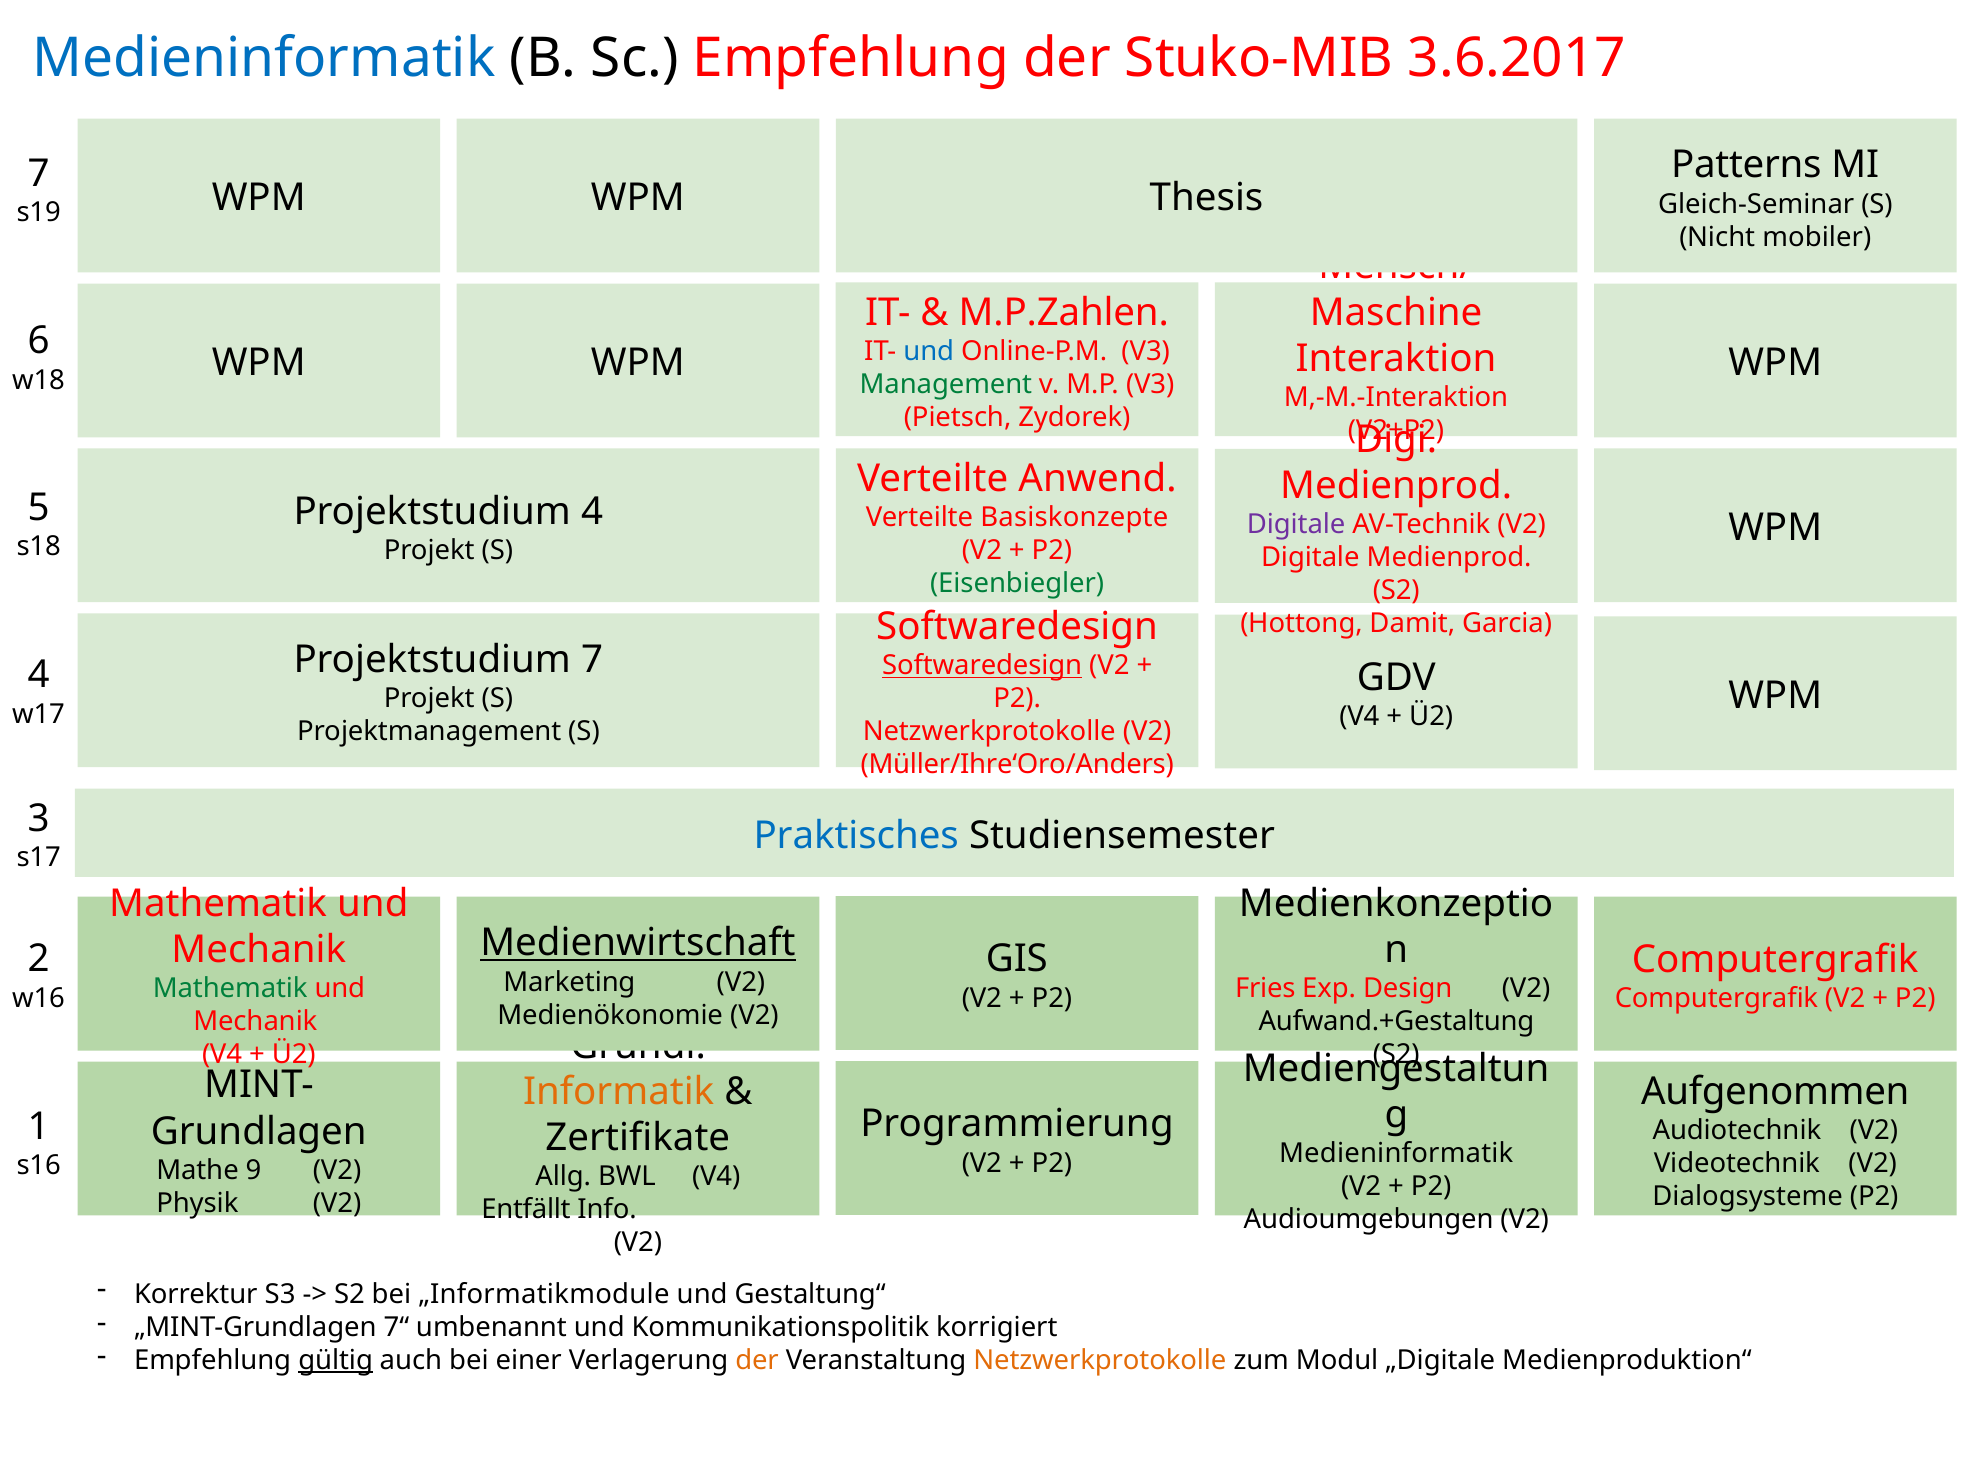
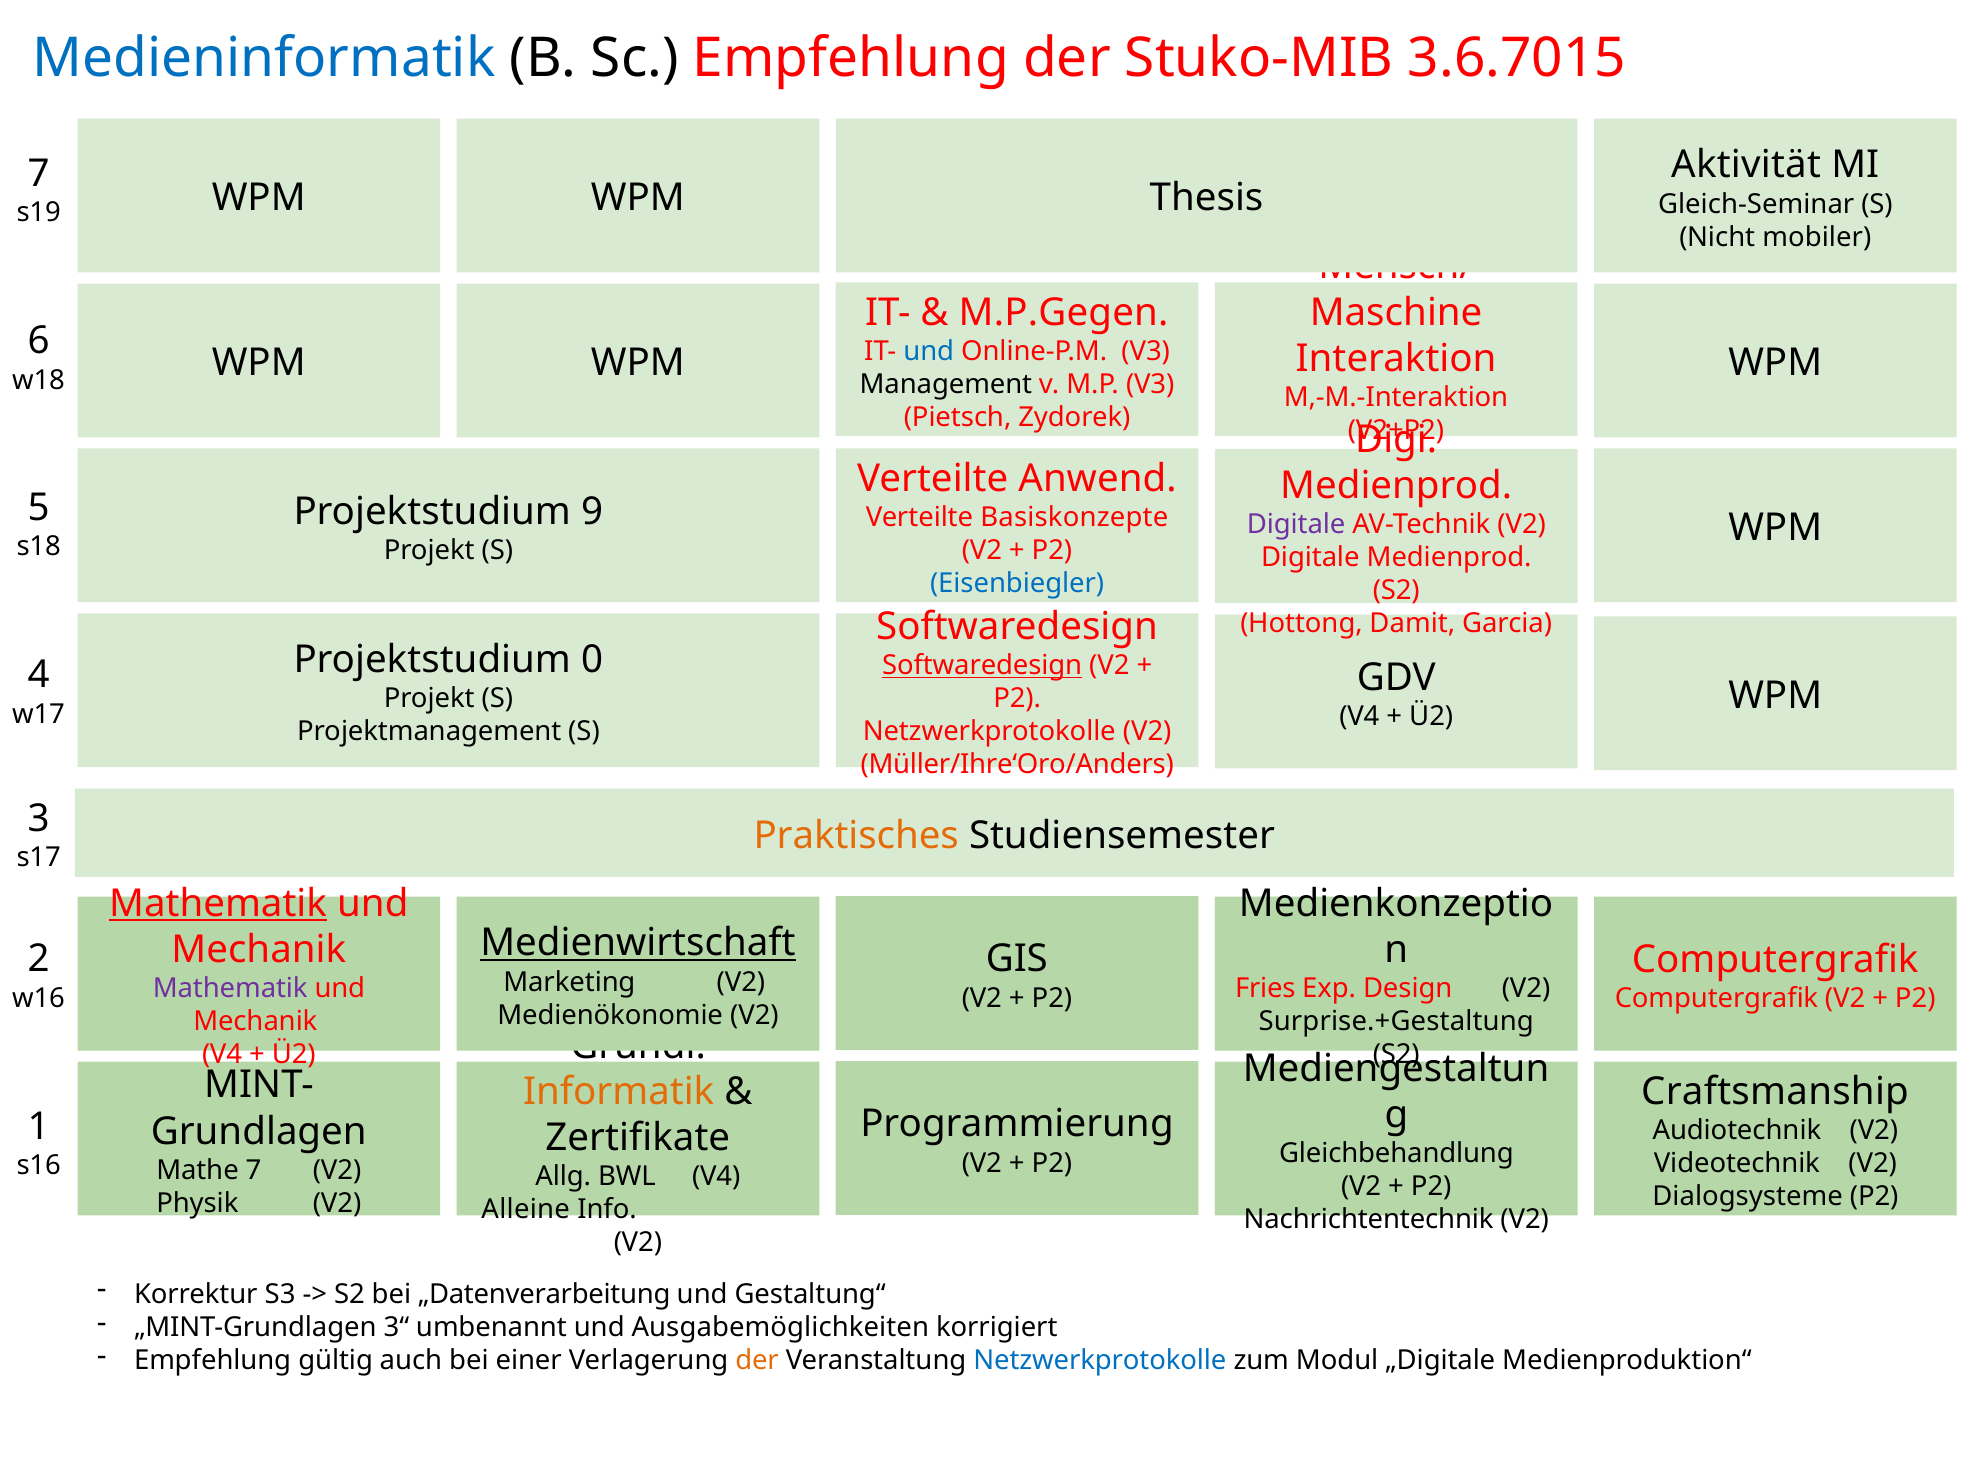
3.6.2017: 3.6.2017 -> 3.6.7015
Patterns: Patterns -> Aktivität
M.P.Zahlen: M.P.Zahlen -> M.P.Gegen
Management colour: green -> black
Projektstudium 4: 4 -> 9
Eisenbiegler colour: green -> blue
Projektstudium 7: 7 -> 0
Praktisches colour: blue -> orange
Mathematik at (218, 903) underline: none -> present
Mathematik at (230, 988) colour: green -> purple
Aufwand.+Gestaltung: Aufwand.+Gestaltung -> Surprise.+Gestaltung
Aufgenommen: Aufgenommen -> Craftsmanship
Medieninformatik at (1396, 1153): Medieninformatik -> Gleichbehandlung
Mathe 9: 9 -> 7
Entfällt: Entfällt -> Alleine
Audioumgebungen: Audioumgebungen -> Nachrichtentechnik
„Informatikmodule: „Informatikmodule -> „Datenverarbeitung
7“: 7“ -> 3“
Kommunikationspolitik: Kommunikationspolitik -> Ausgabemöglichkeiten
gültig underline: present -> none
Netzwerkprotokolle at (1100, 1360) colour: orange -> blue
